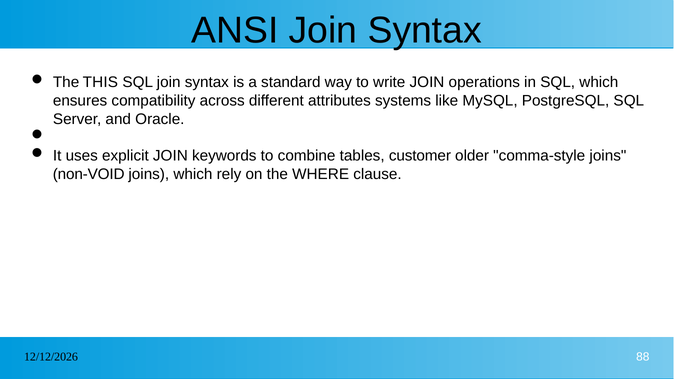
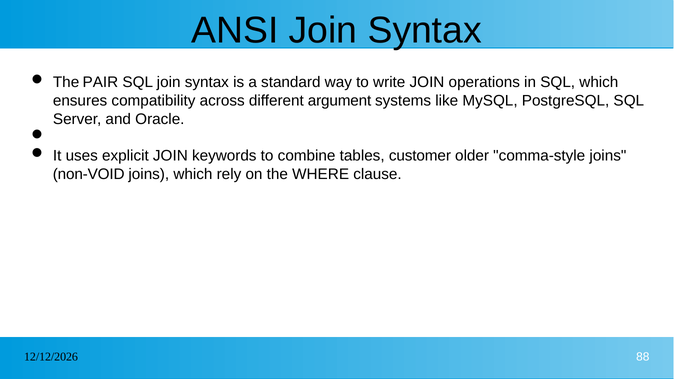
THIS: THIS -> PAIR
attributes: attributes -> argument
